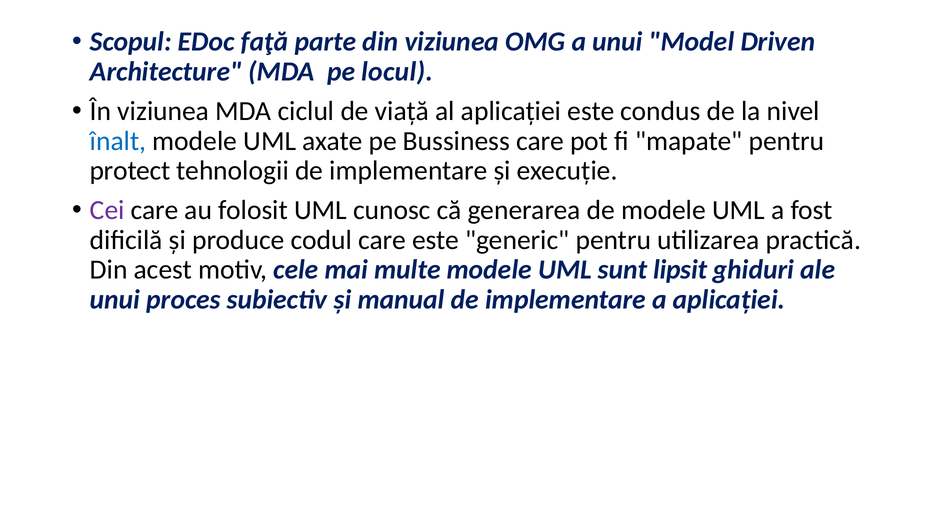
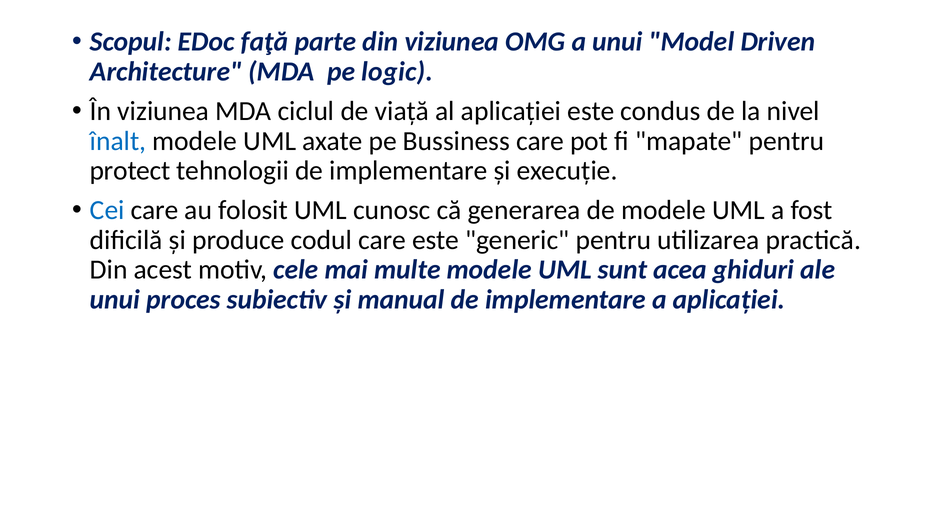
locul: locul -> logic
Cei colour: purple -> blue
lipsit: lipsit -> acea
